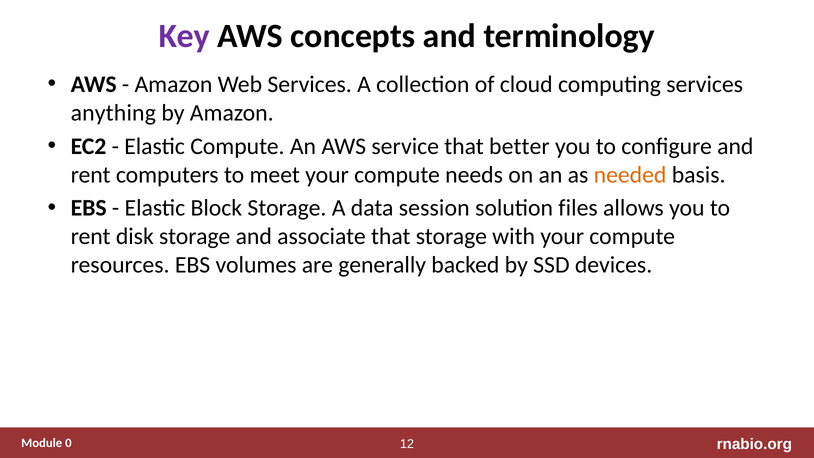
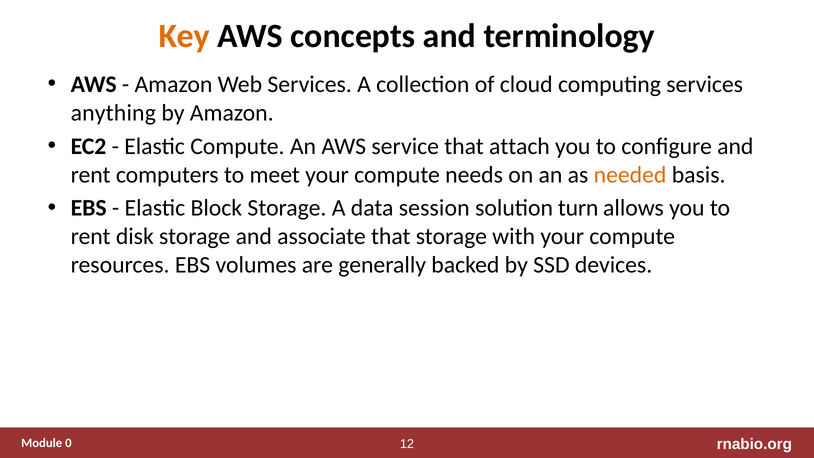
Key colour: purple -> orange
better: better -> attach
files: files -> turn
